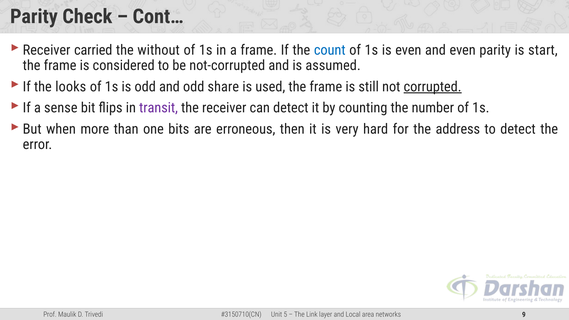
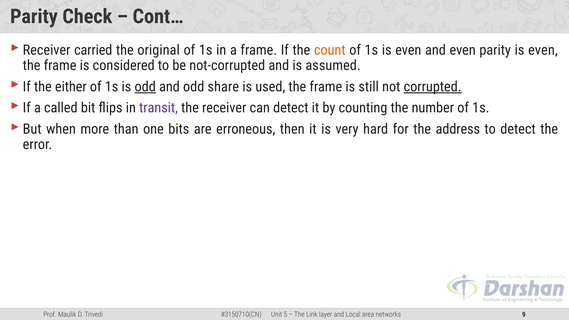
without: without -> original
count colour: blue -> orange
parity is start: start -> even
looks: looks -> either
odd at (145, 87) underline: none -> present
sense: sense -> called
